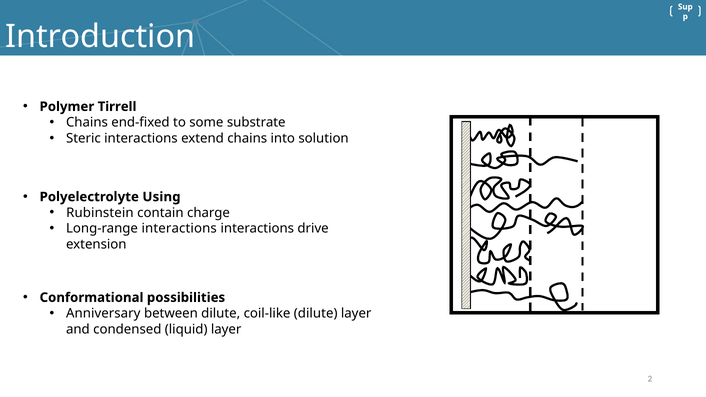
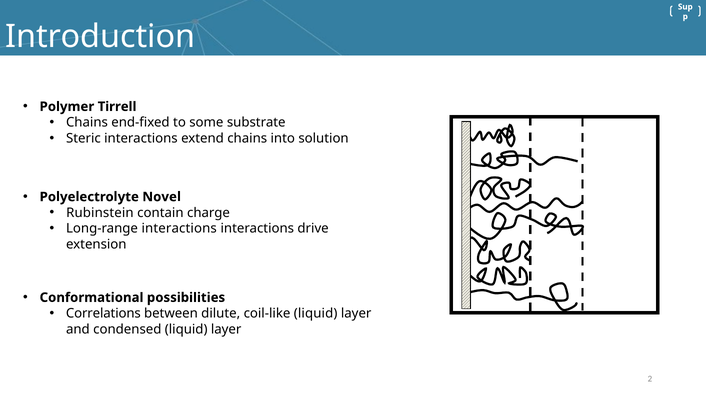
Using: Using -> Novel
Anniversary: Anniversary -> Correlations
coil-like dilute: dilute -> liquid
